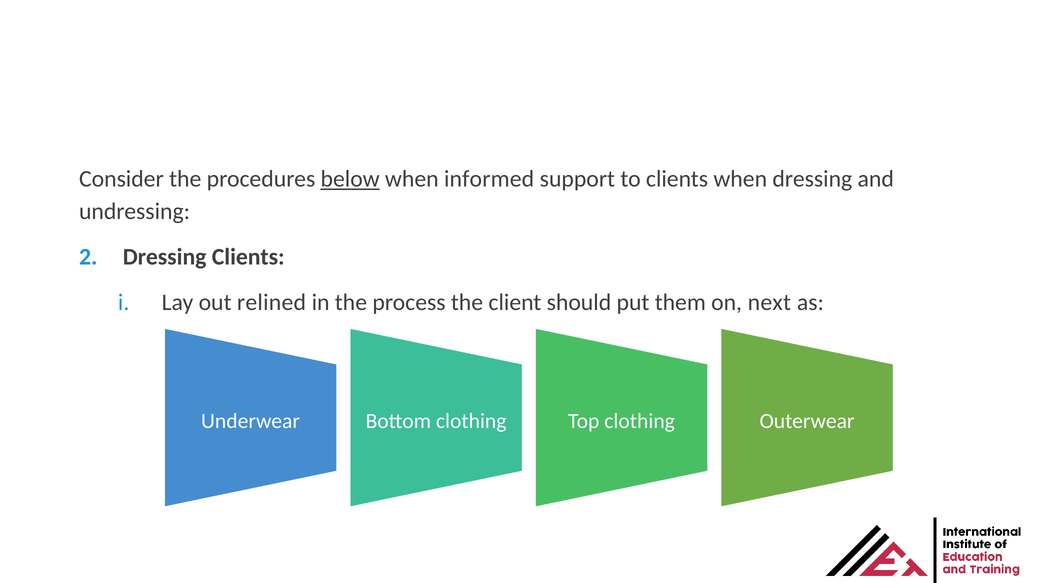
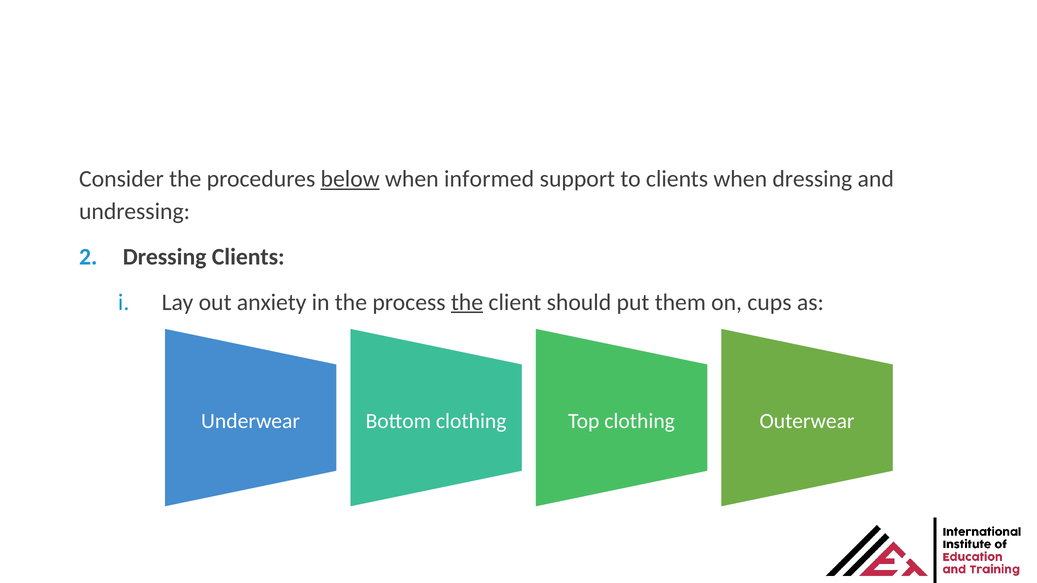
relined: relined -> anxiety
the at (467, 302) underline: none -> present
next: next -> cups
